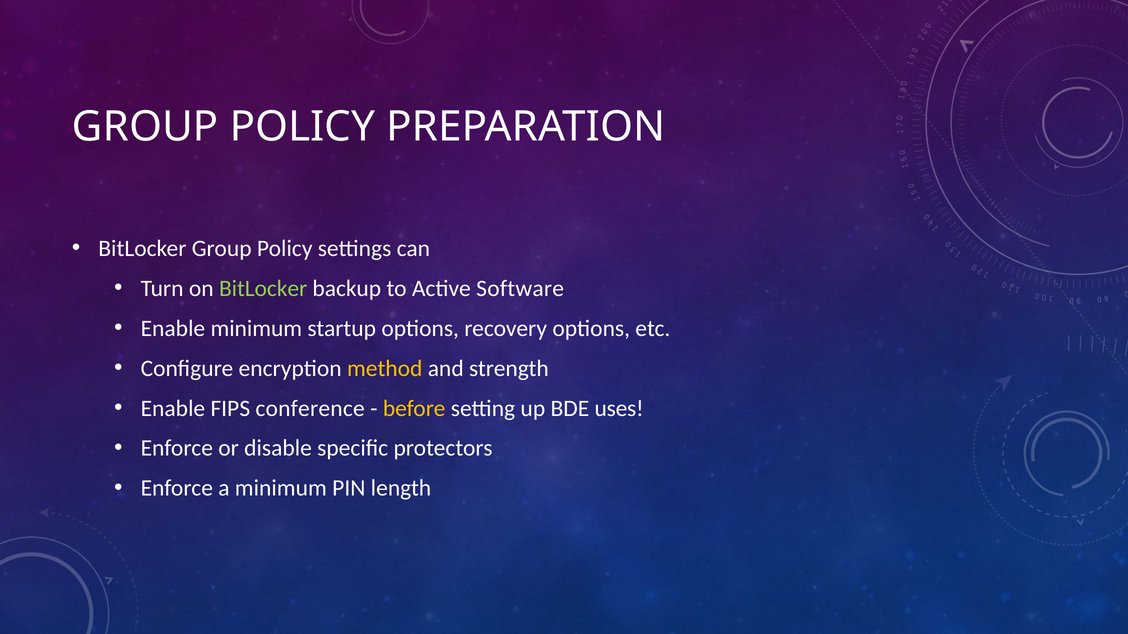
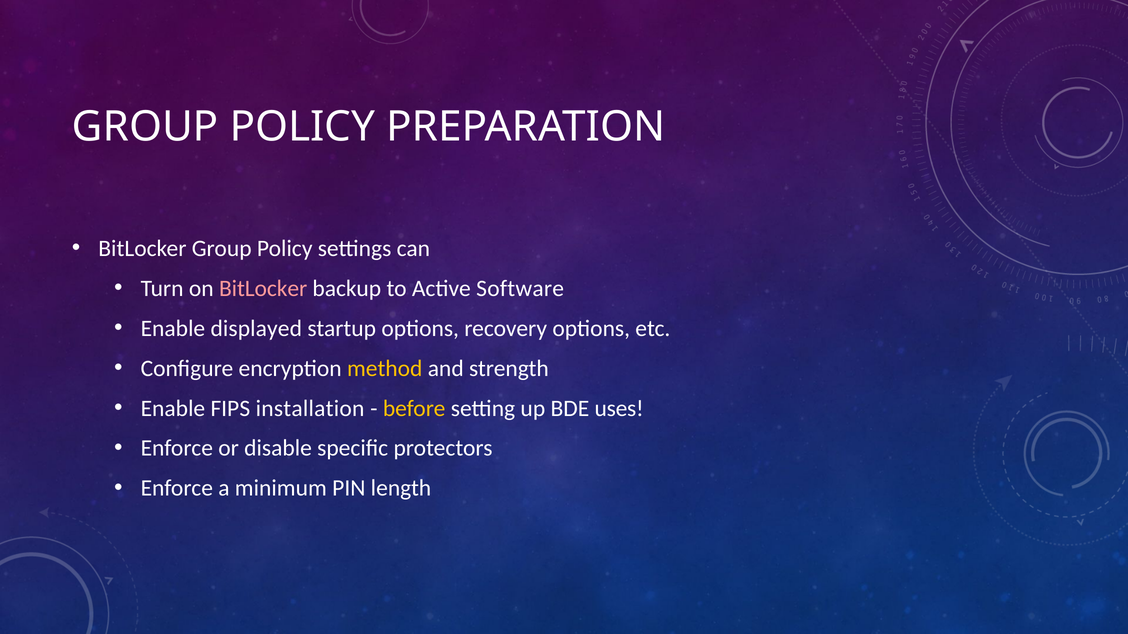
BitLocker at (263, 289) colour: light green -> pink
Enable minimum: minimum -> displayed
conference: conference -> installation
